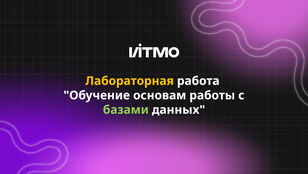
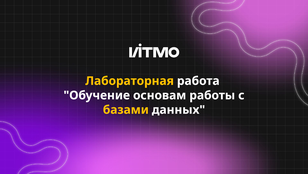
базами colour: light green -> yellow
